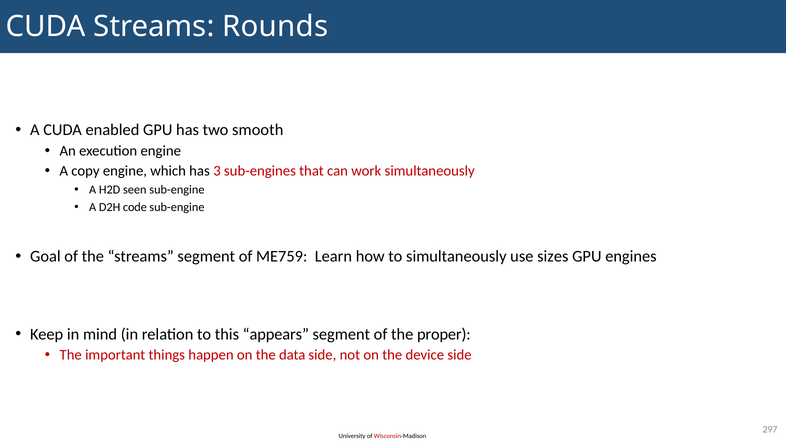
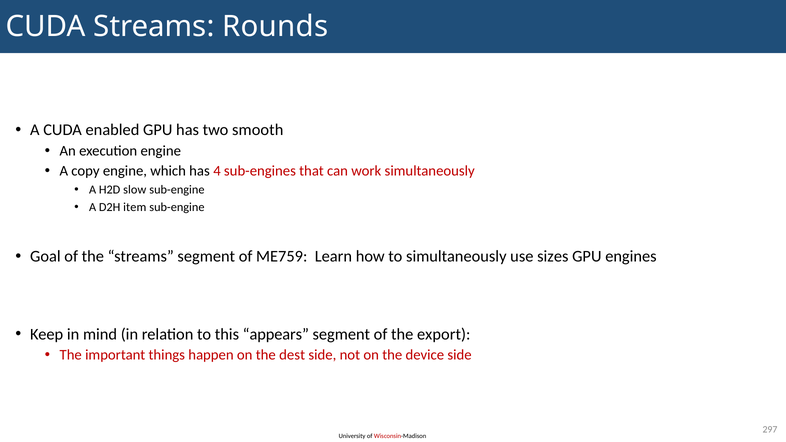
3: 3 -> 4
seen: seen -> slow
code: code -> item
proper: proper -> export
data: data -> dest
